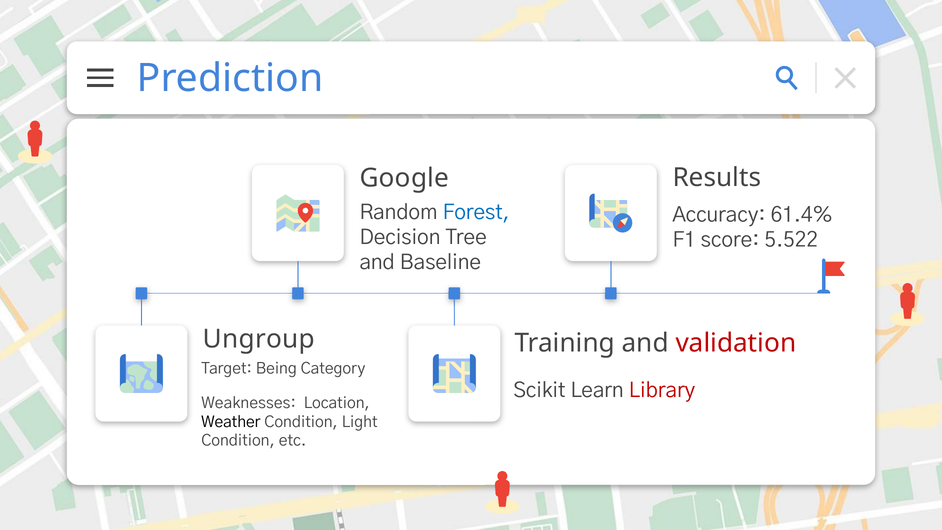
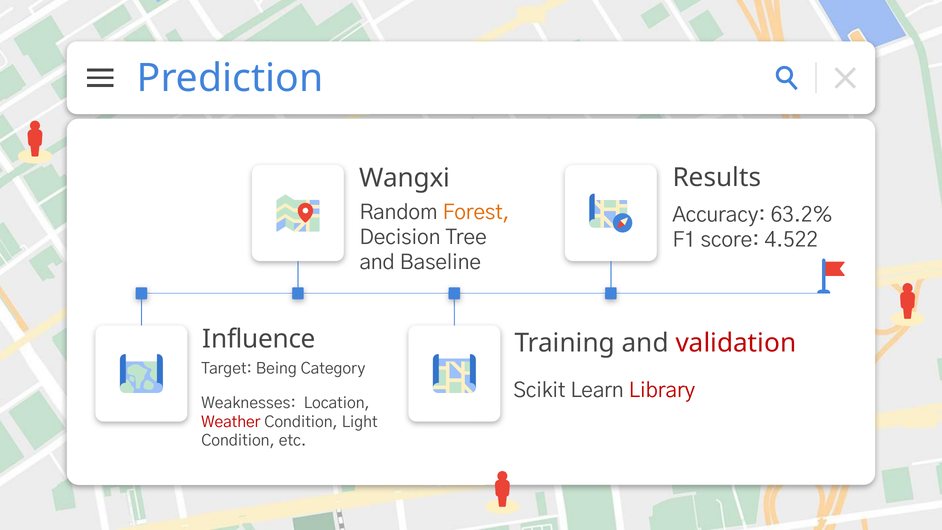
Google: Google -> Wangxi
Forest colour: blue -> orange
61.4%: 61.4% -> 63.2%
5.522: 5.522 -> 4.522
Ungroup: Ungroup -> Influence
Weather colour: black -> red
